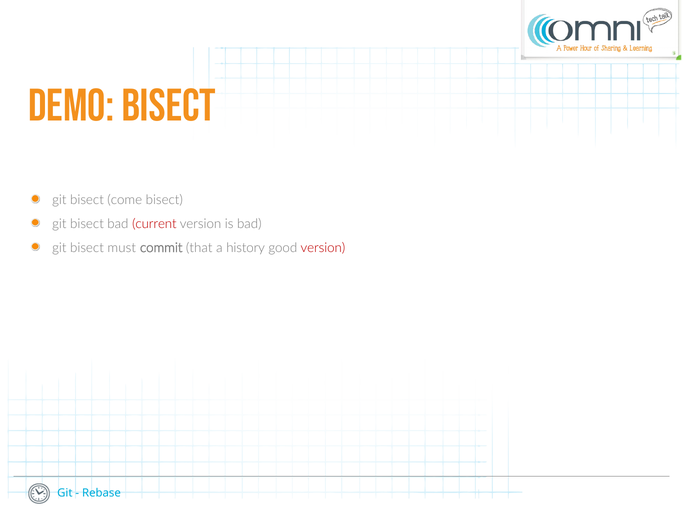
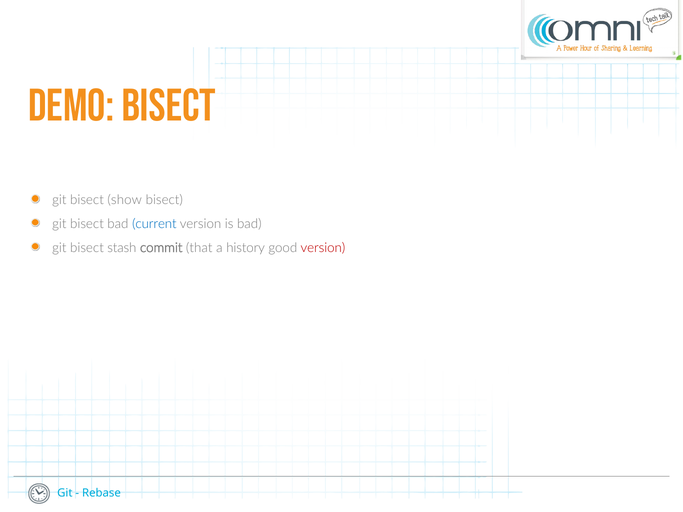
come: come -> show
current colour: red -> blue
must: must -> stash
